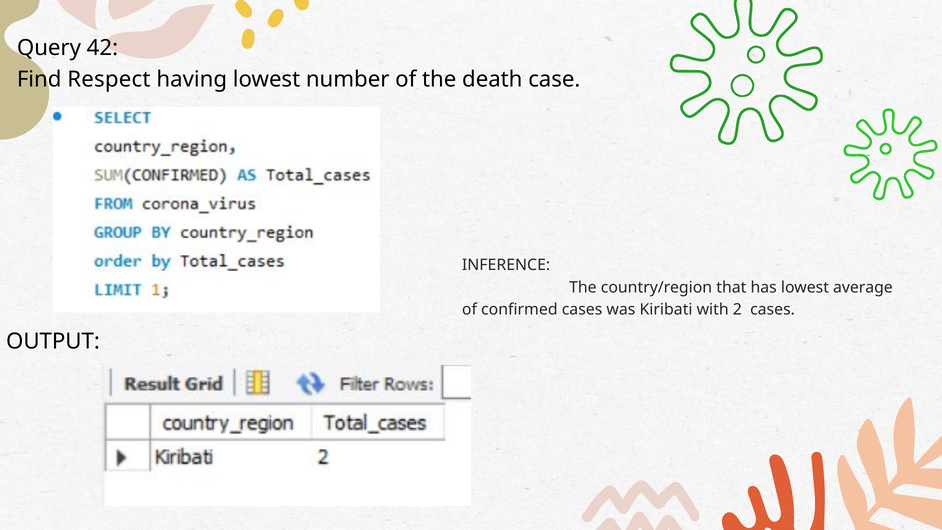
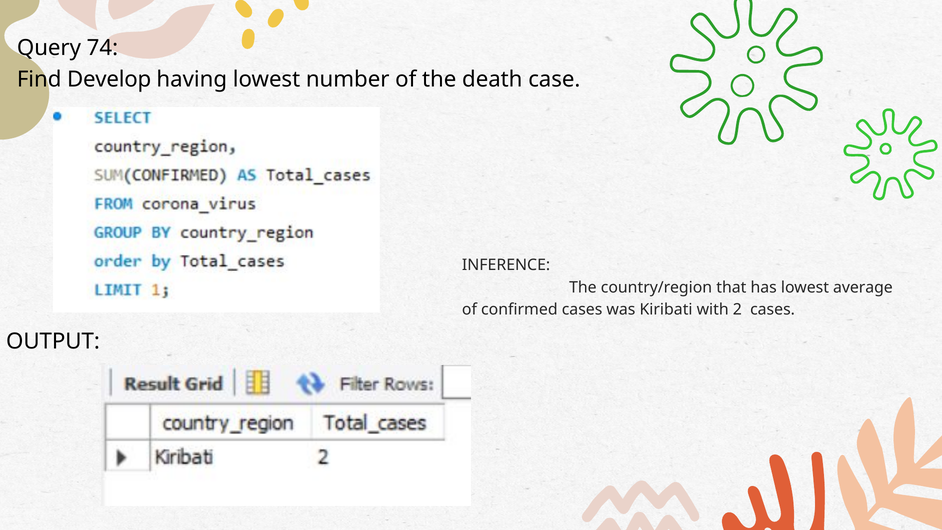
42: 42 -> 74
Respect: Respect -> Develop
